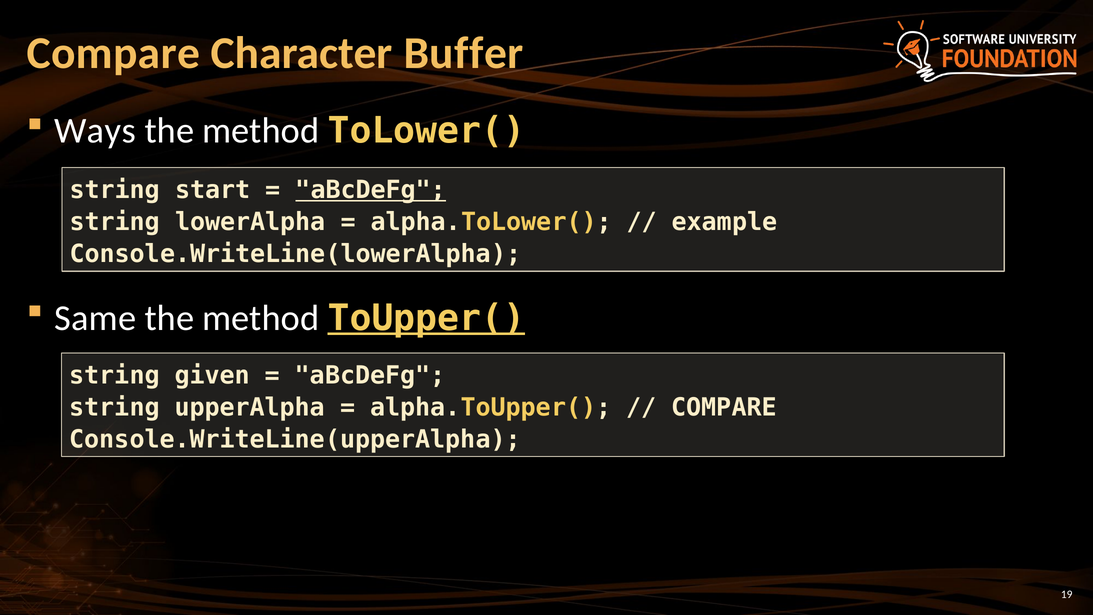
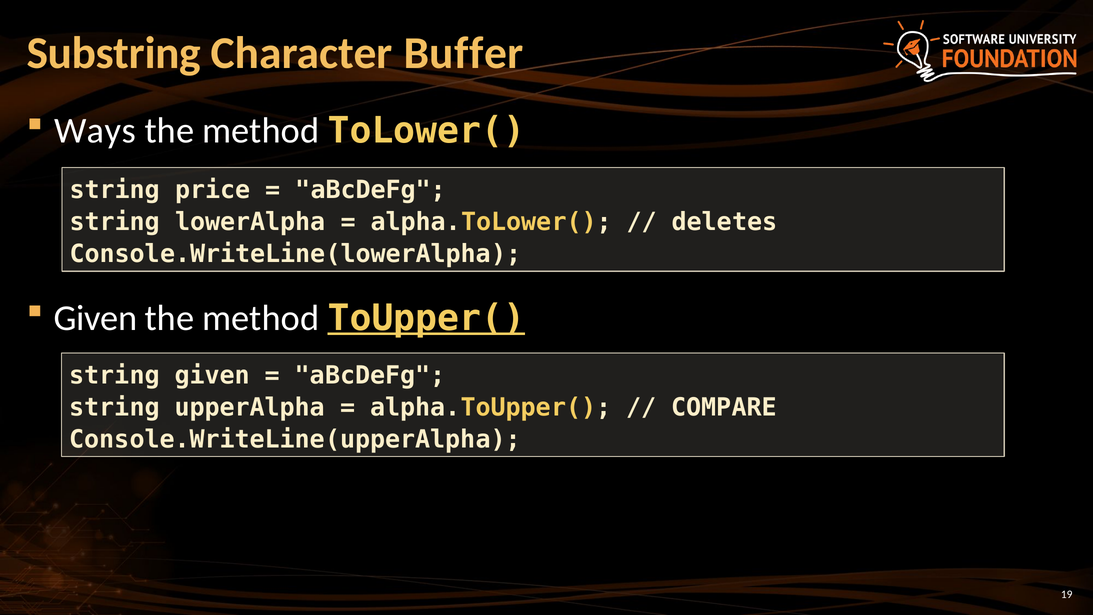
Compare at (113, 53): Compare -> Substring
start: start -> price
aBcDeFg at (371, 190) underline: present -> none
example: example -> deletes
Same at (95, 318): Same -> Given
